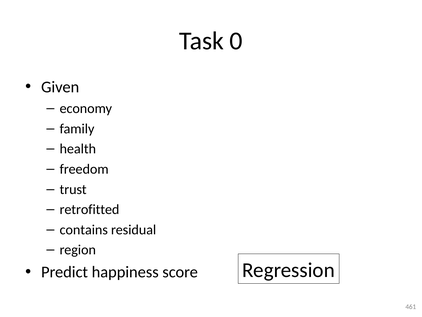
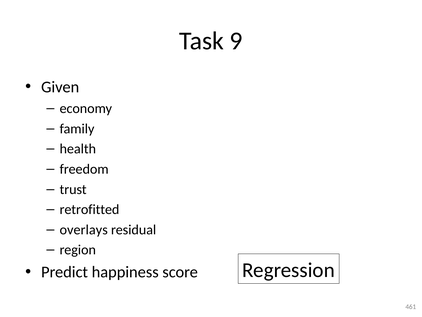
0: 0 -> 9
contains: contains -> overlays
